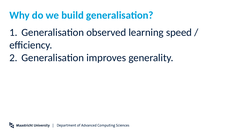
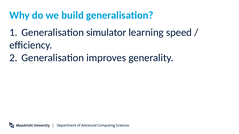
observed: observed -> simulator
